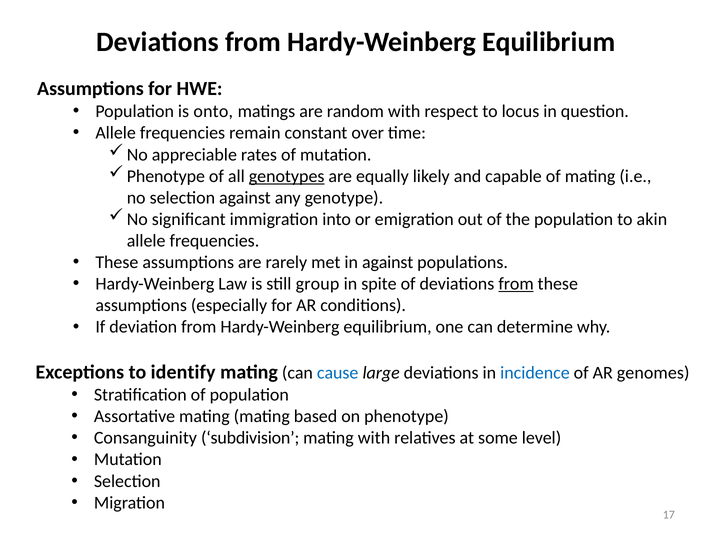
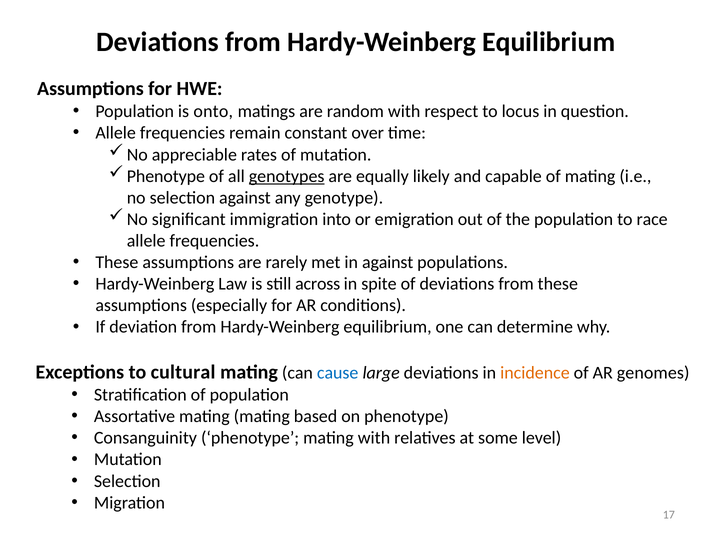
akin: akin -> race
group: group -> across
from at (516, 284) underline: present -> none
identify: identify -> cultural
incidence colour: blue -> orange
Consanguinity subdivision: subdivision -> phenotype
